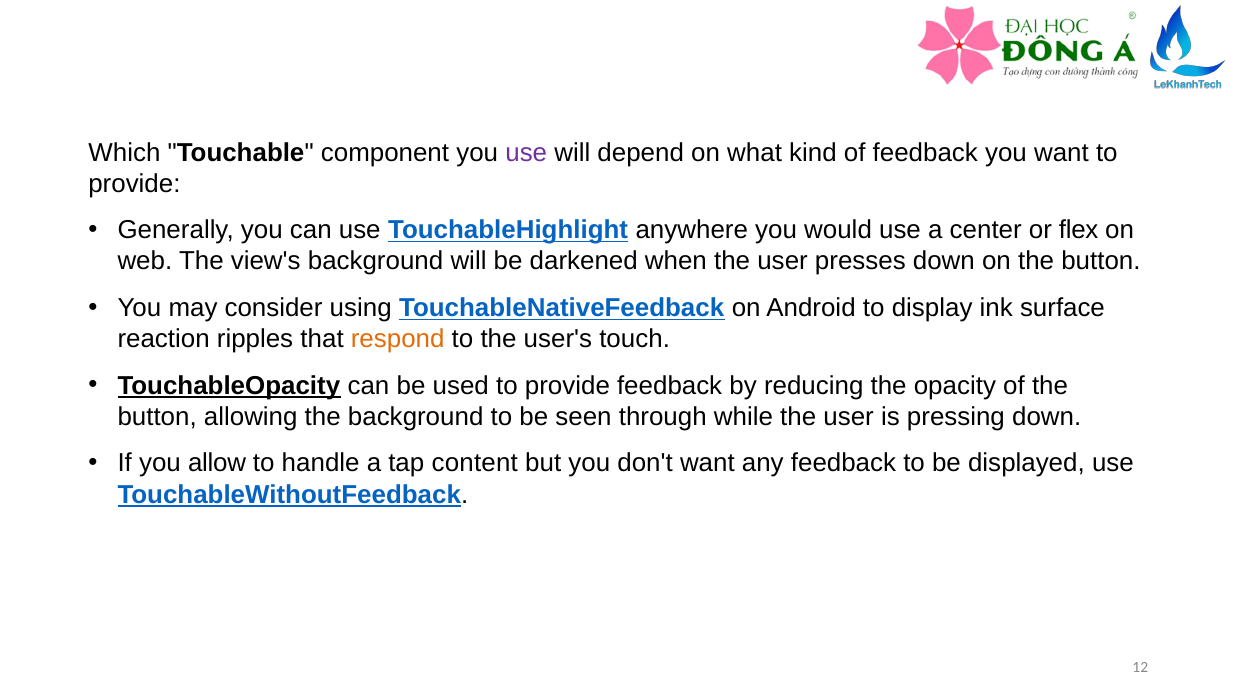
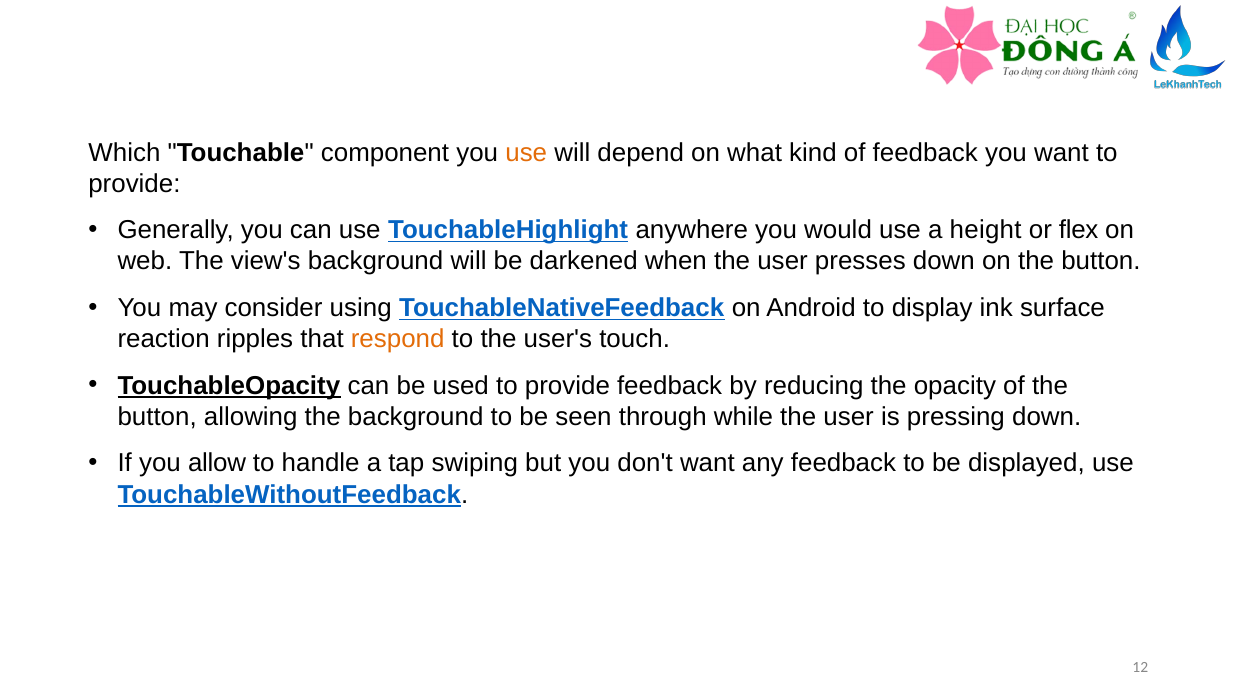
use at (526, 153) colour: purple -> orange
center: center -> height
content: content -> swiping
